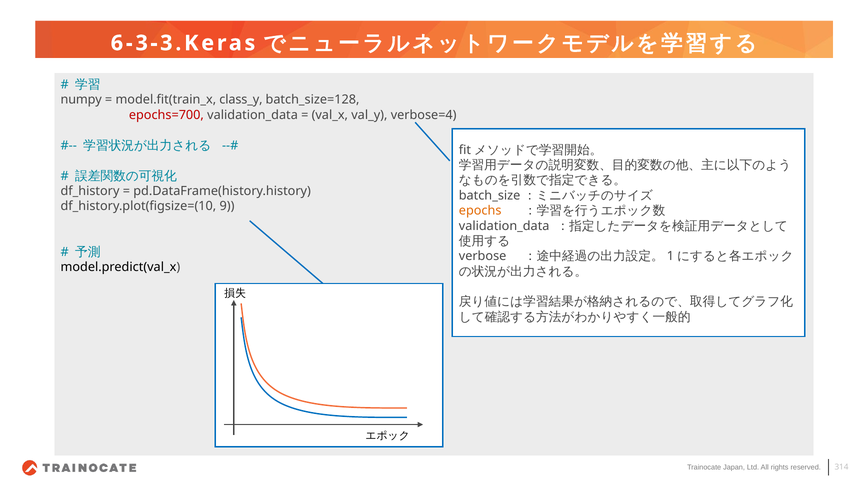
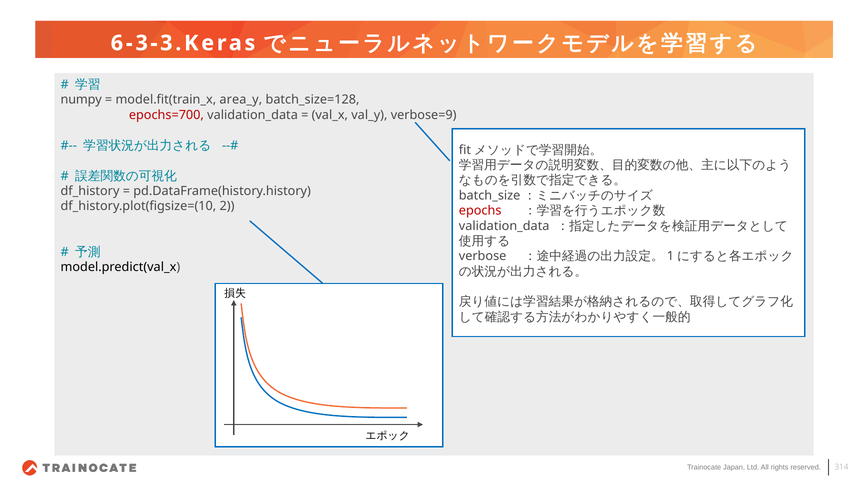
class_y: class_y -> area_y
verbose=4: verbose=4 -> verbose=9
9: 9 -> 2
epochs colour: orange -> red
